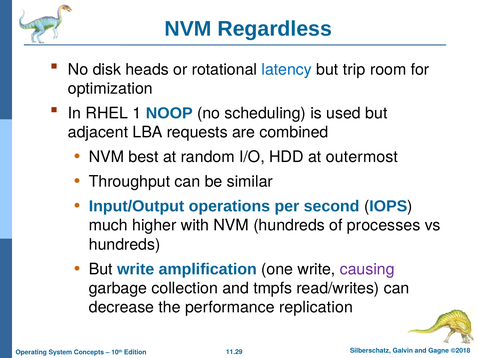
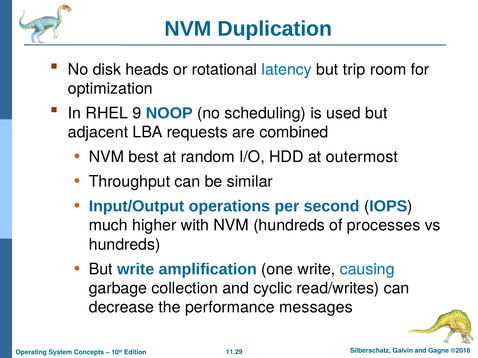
Regardless: Regardless -> Duplication
1: 1 -> 9
causing colour: purple -> blue
tmpfs: tmpfs -> cyclic
replication: replication -> messages
